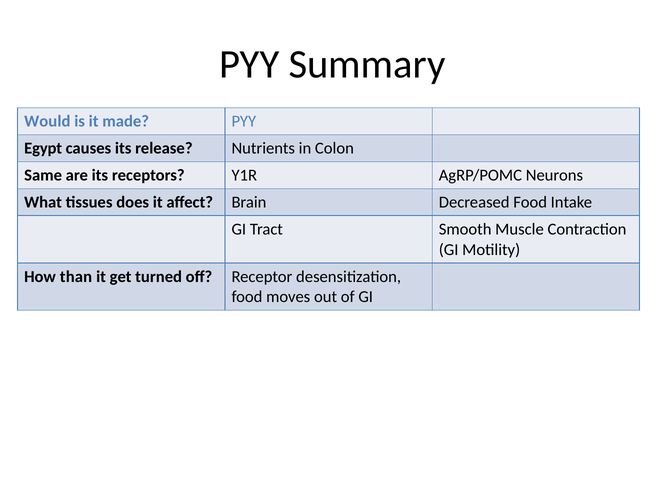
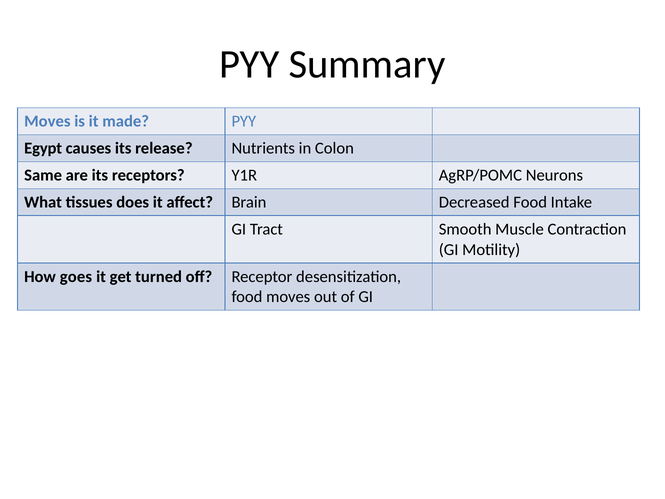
Would at (47, 121): Would -> Moves
than: than -> goes
